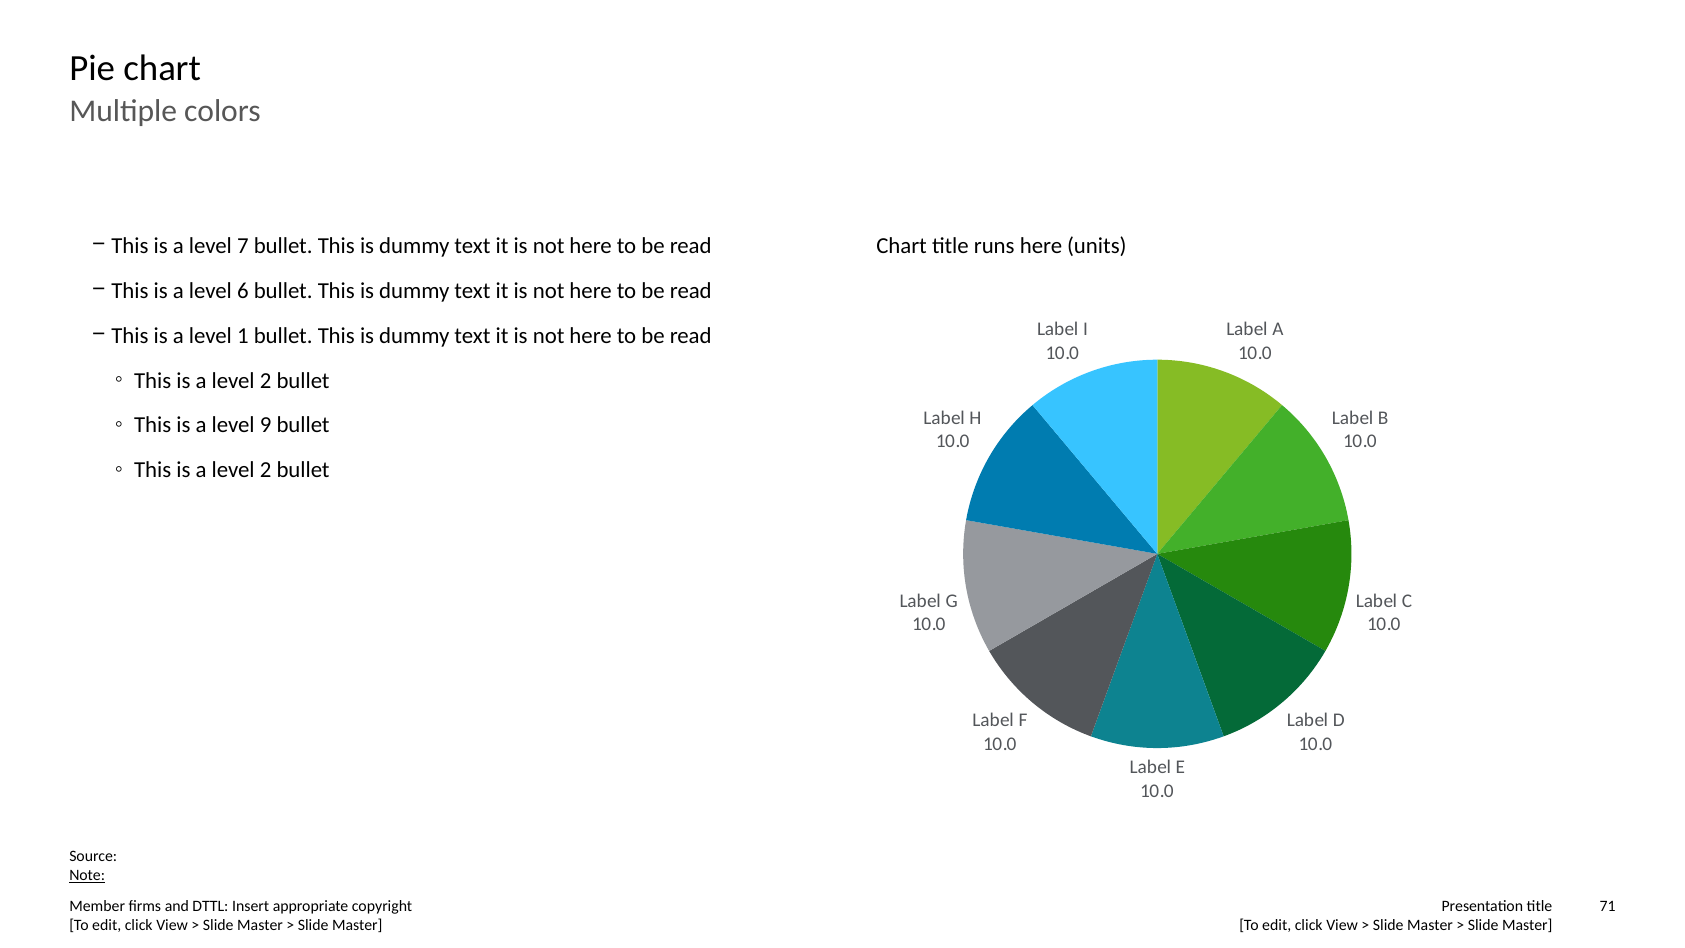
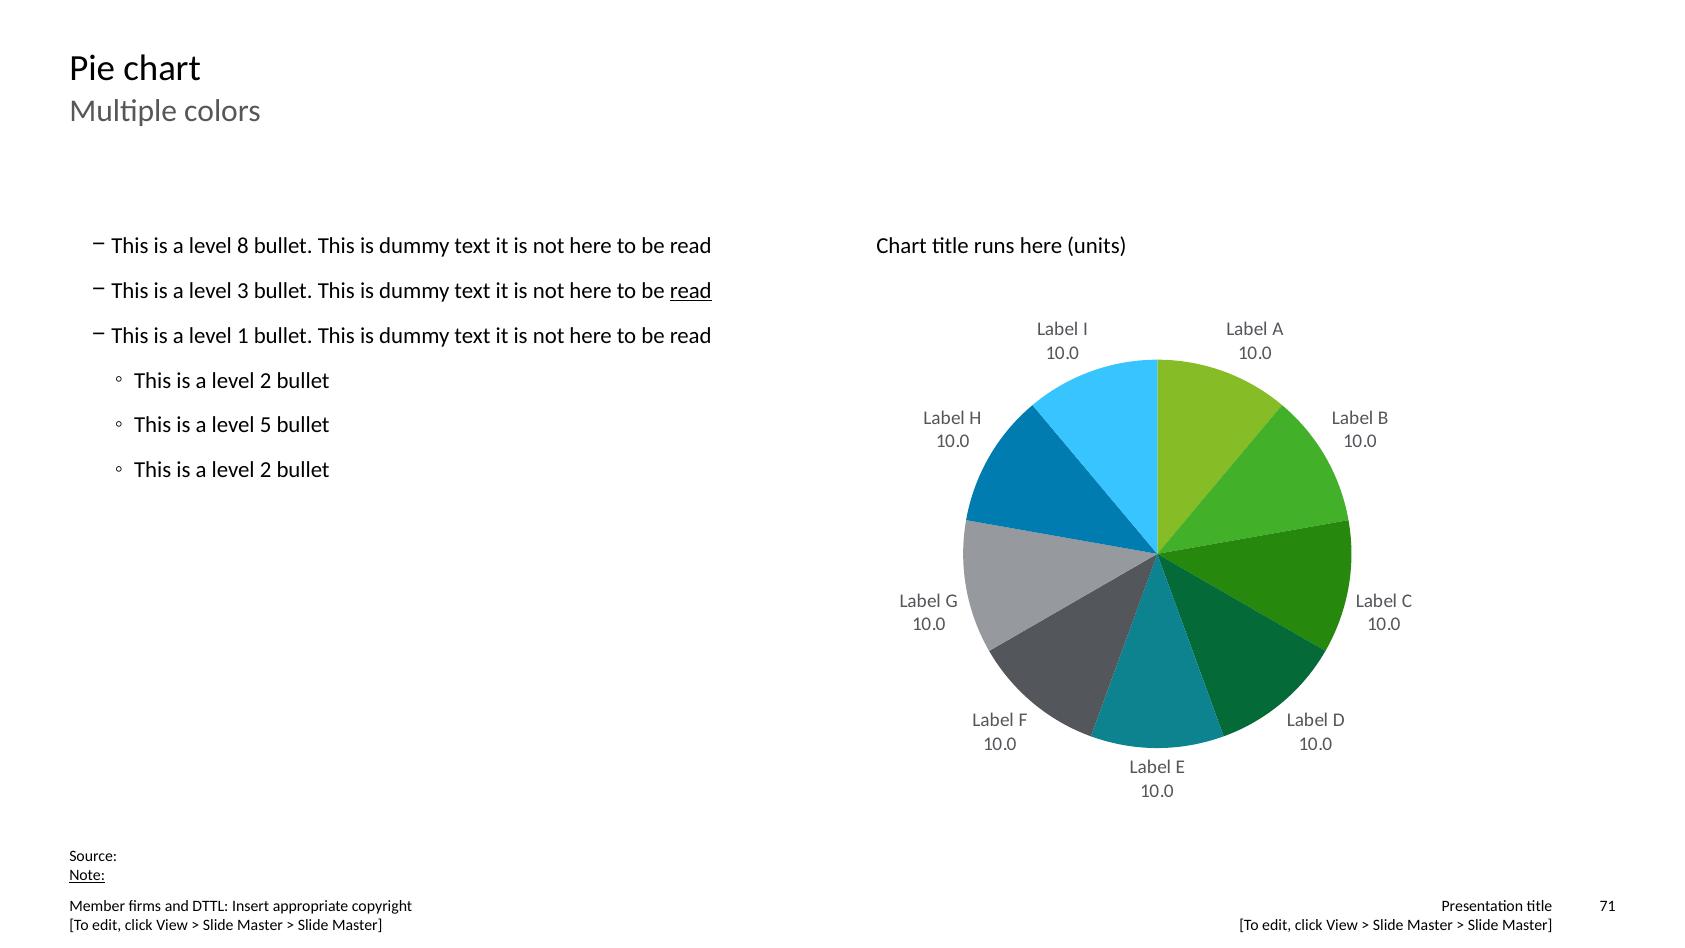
7: 7 -> 8
6: 6 -> 3
read at (691, 290) underline: none -> present
9: 9 -> 5
